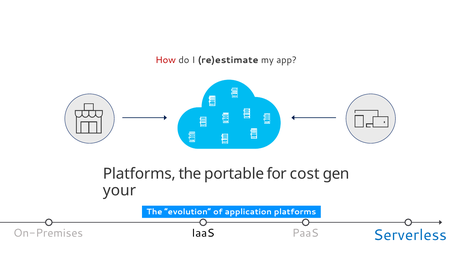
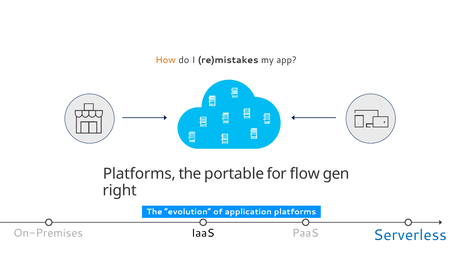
How colour: red -> orange
re)estimate: re)estimate -> re)mistakes
cost: cost -> flow
your: your -> right
